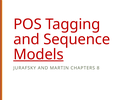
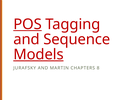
POS underline: none -> present
